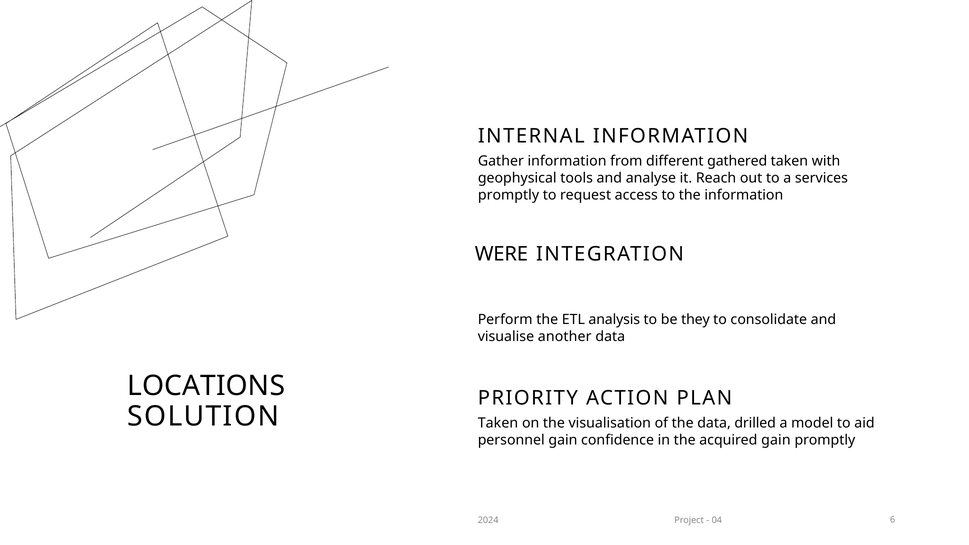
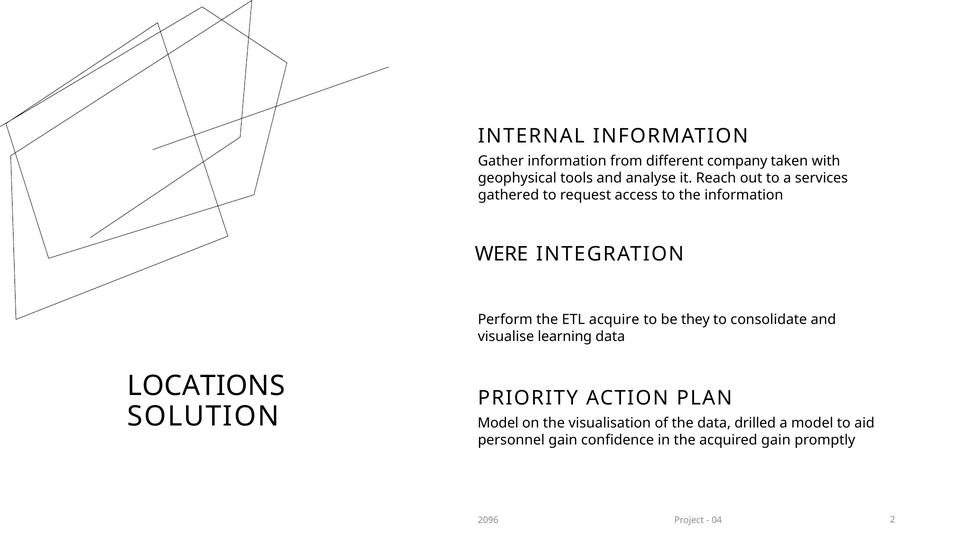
gathered: gathered -> company
promptly at (509, 195): promptly -> gathered
analysis: analysis -> acquire
another: another -> learning
Taken at (498, 423): Taken -> Model
2024: 2024 -> 2096
6: 6 -> 2
